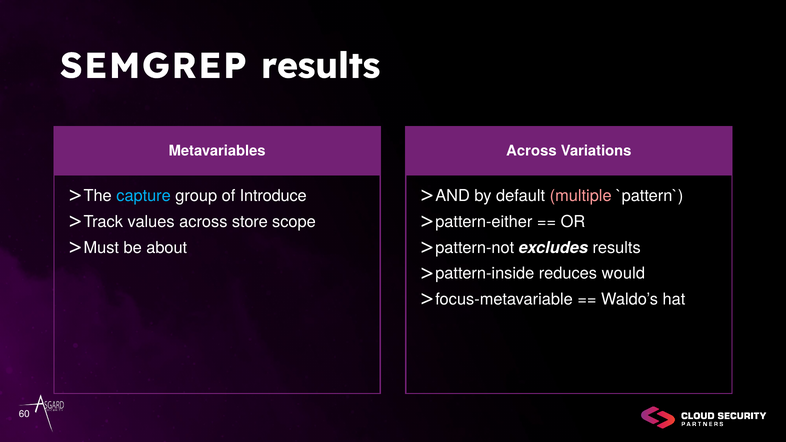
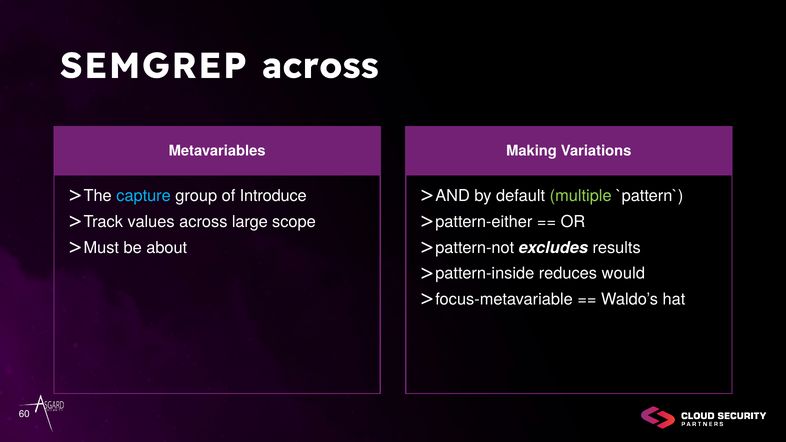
SEMGREP results: results -> across
Metavariables Across: Across -> Making
multiple colour: pink -> light green
store: store -> large
